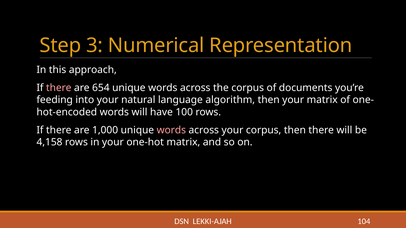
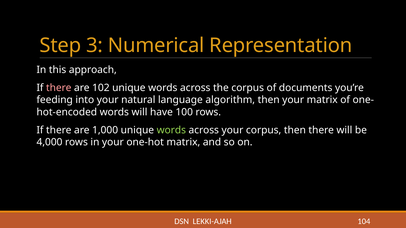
654: 654 -> 102
words at (171, 130) colour: pink -> light green
4,158: 4,158 -> 4,000
